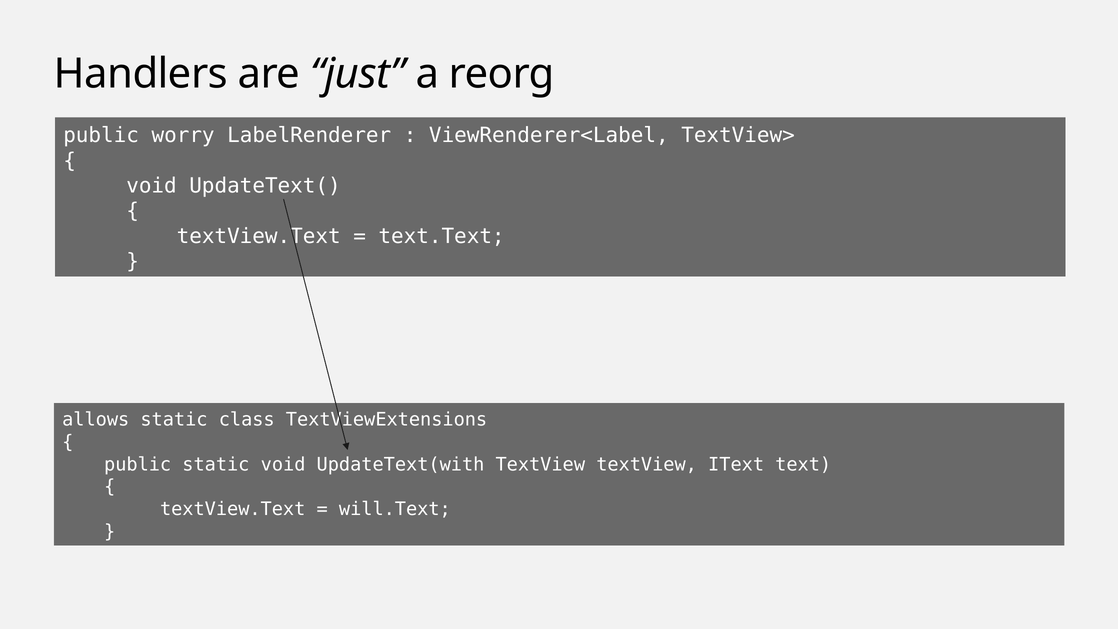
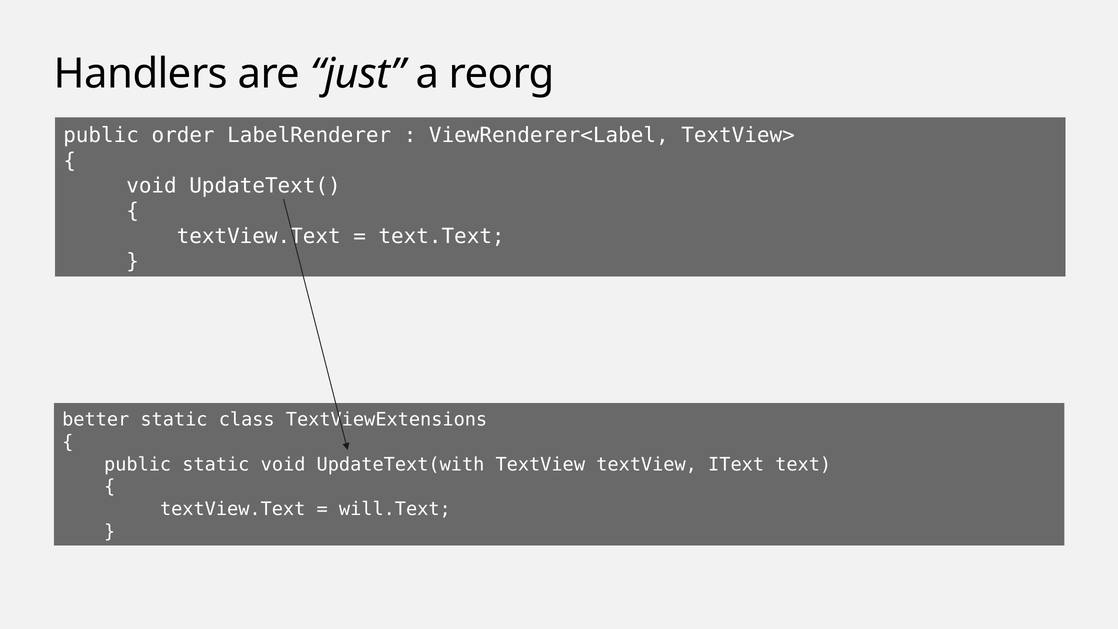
worry: worry -> order
allows: allows -> better
